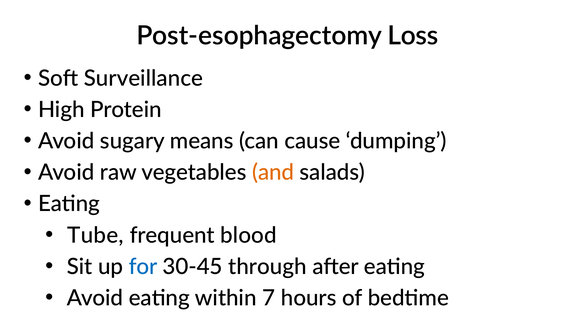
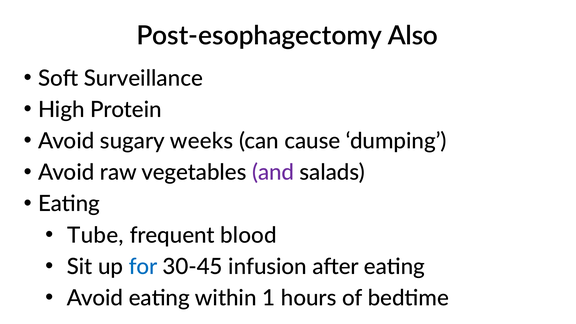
Loss: Loss -> Also
means: means -> weeks
and colour: orange -> purple
through: through -> infusion
7: 7 -> 1
